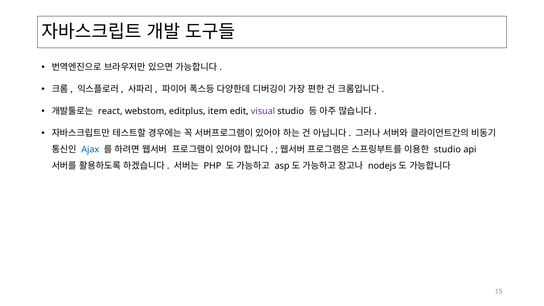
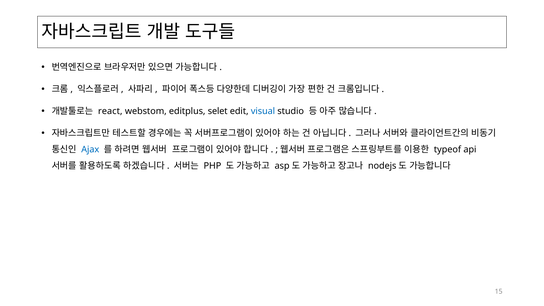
item: item -> selet
visual colour: purple -> blue
studio at (447, 150): studio -> typeof
